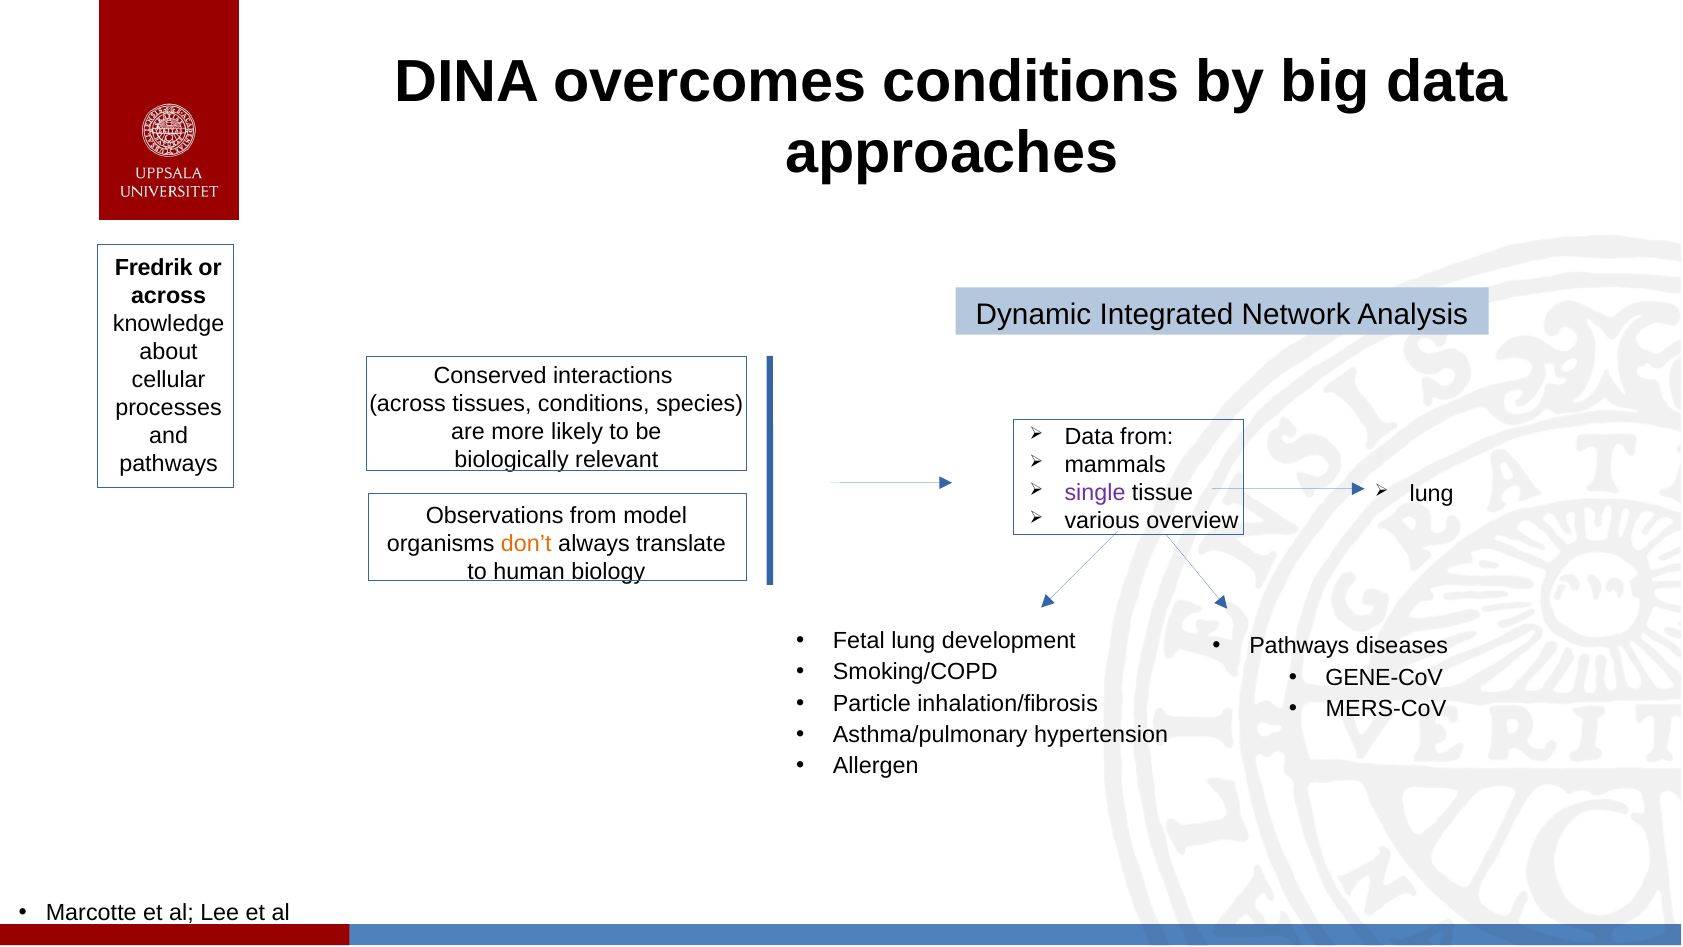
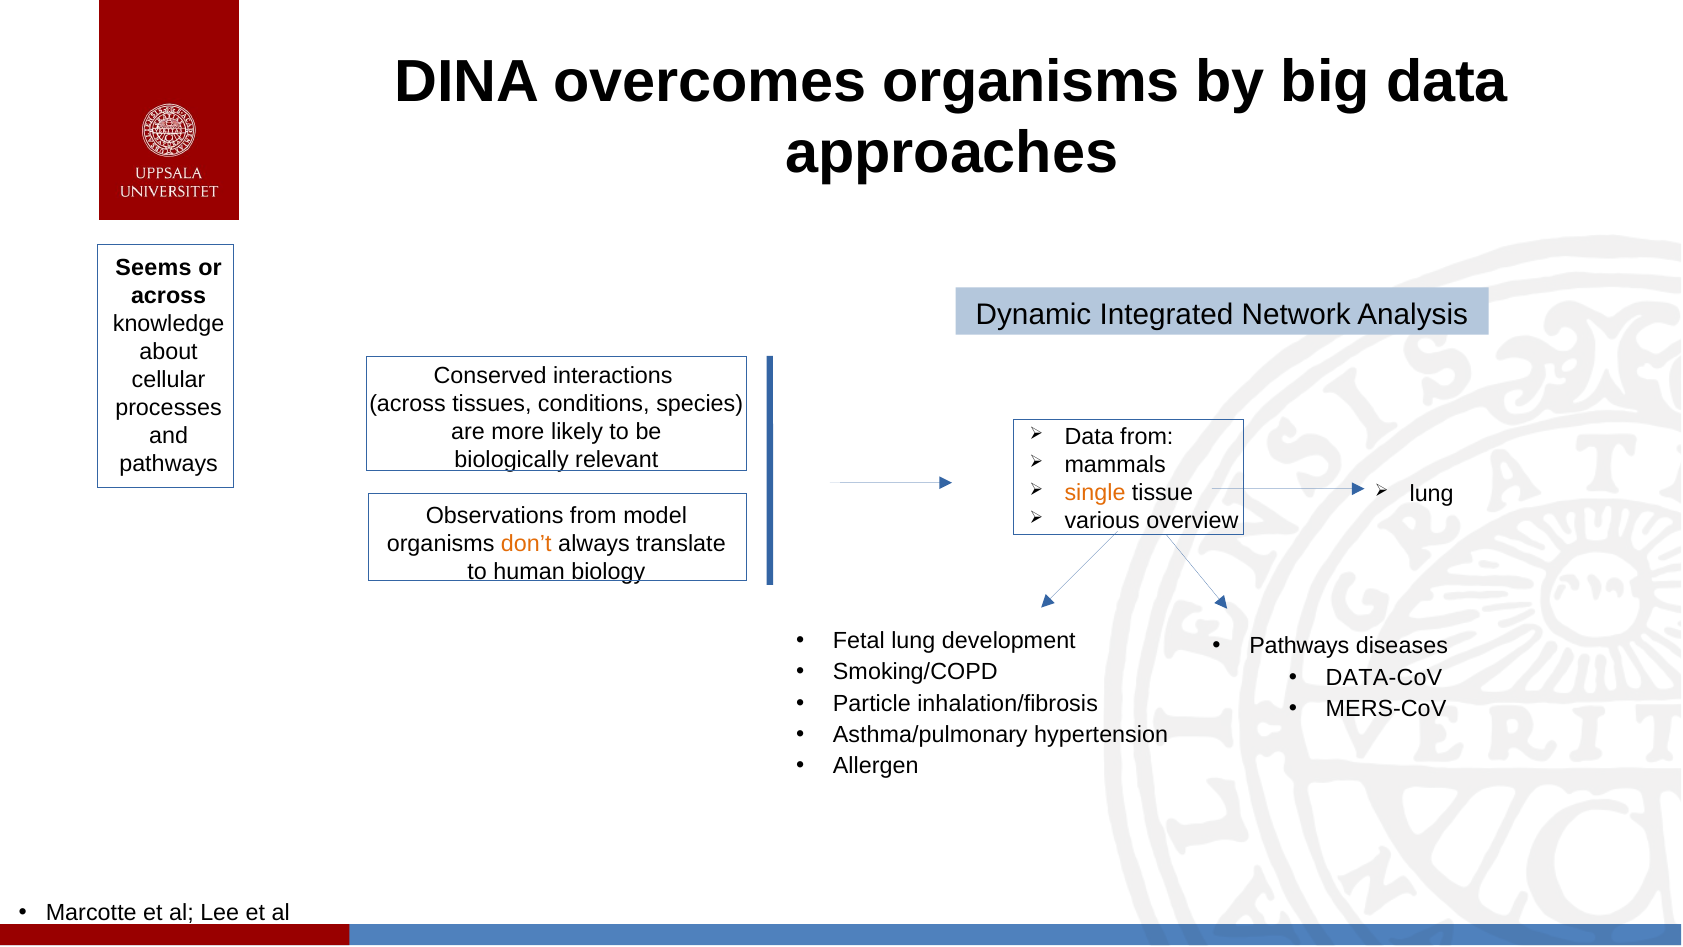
overcomes conditions: conditions -> organisms
Fredrik: Fredrik -> Seems
single colour: purple -> orange
GENE-CoV: GENE-CoV -> DATA-CoV
